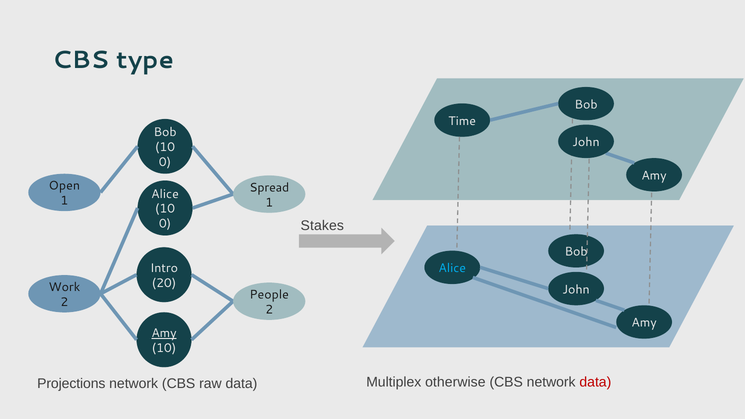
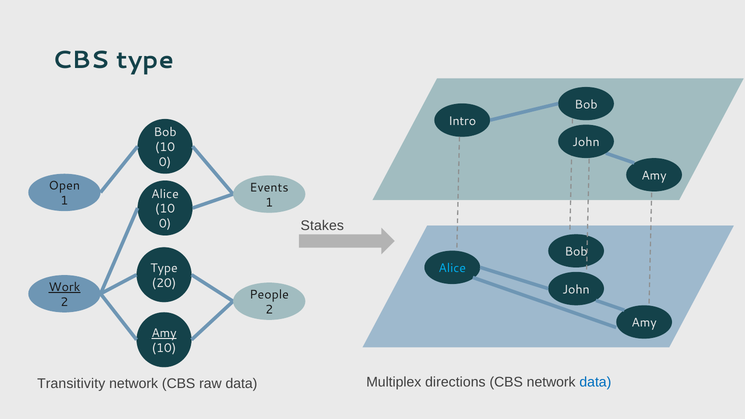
Time: Time -> Intro
Spread: Spread -> Events
Intro at (164, 268): Intro -> Type
Work underline: none -> present
otherwise: otherwise -> directions
data at (595, 382) colour: red -> blue
Projections: Projections -> Transitivity
